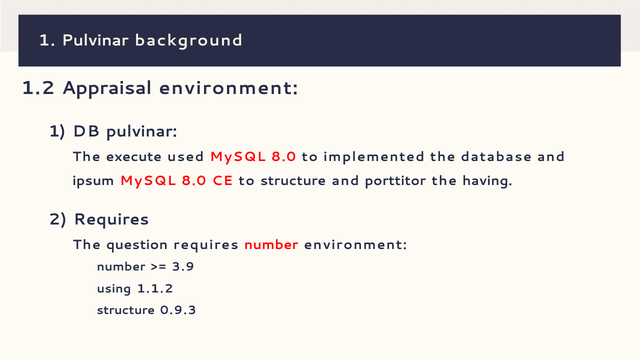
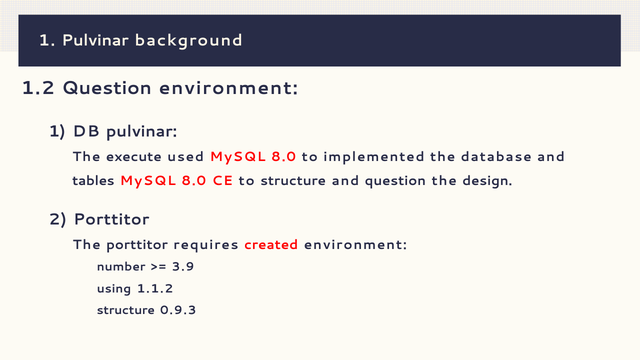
1.2 Appraisal: Appraisal -> Question
ipsum: ipsum -> tables
and porttitor: porttitor -> question
having: having -> design
2 Requires: Requires -> Porttitor
The question: question -> porttitor
requires number: number -> created
